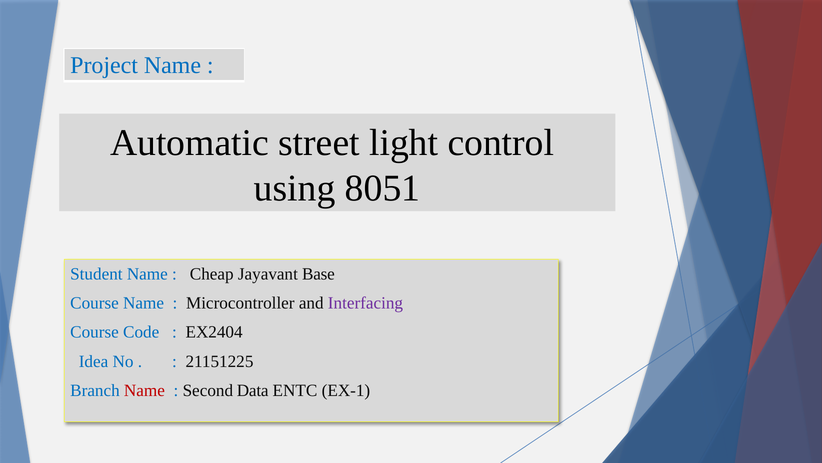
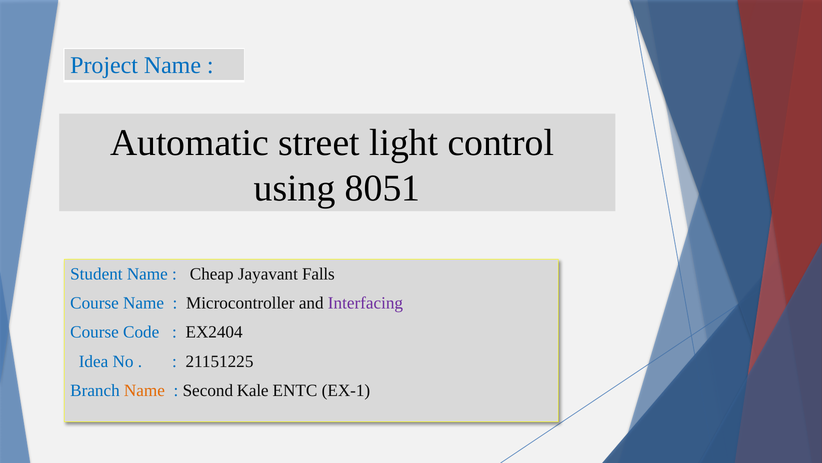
Base: Base -> Falls
Name at (144, 390) colour: red -> orange
Data: Data -> Kale
